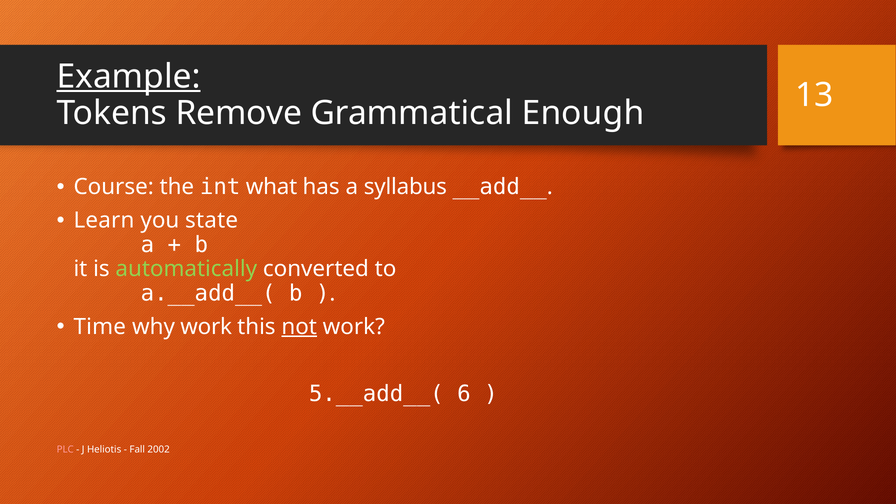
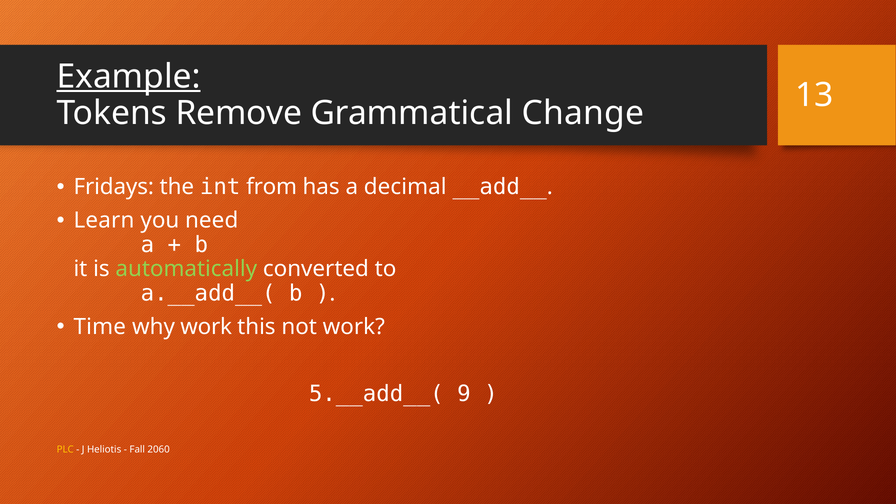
Enough: Enough -> Change
Course: Course -> Fridays
what: what -> from
syllabus: syllabus -> decimal
state: state -> need
not underline: present -> none
6: 6 -> 9
PLC colour: pink -> yellow
2002: 2002 -> 2060
